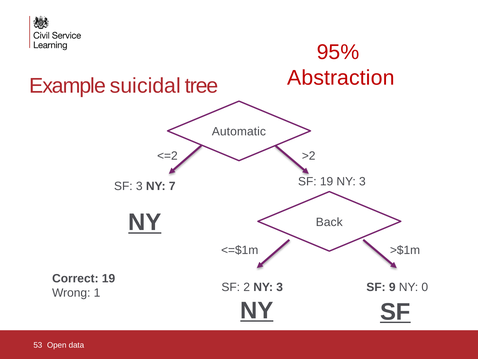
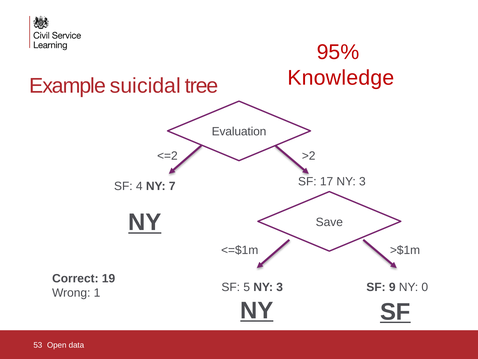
Abstraction: Abstraction -> Knowledge
Automatic: Automatic -> Evaluation
SF 19: 19 -> 17
SF 3: 3 -> 4
Back: Back -> Save
2: 2 -> 5
